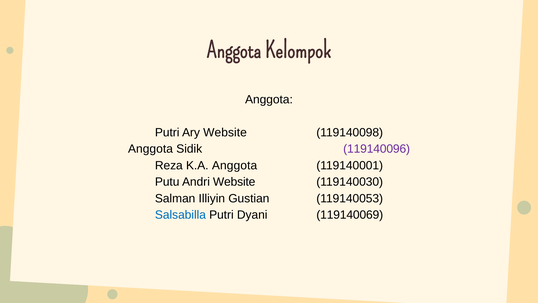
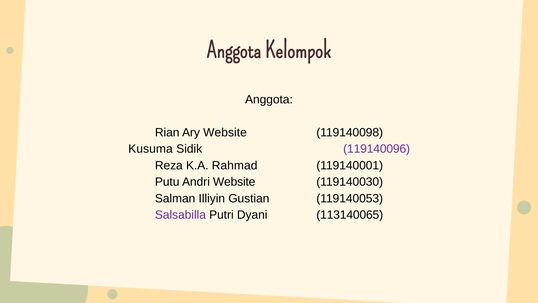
Putri at (167, 132): Putri -> Rian
Anggota at (150, 149): Anggota -> Kusuma
K.A Anggota: Anggota -> Rahmad
Salsabilla colour: blue -> purple
119140069: 119140069 -> 113140065
